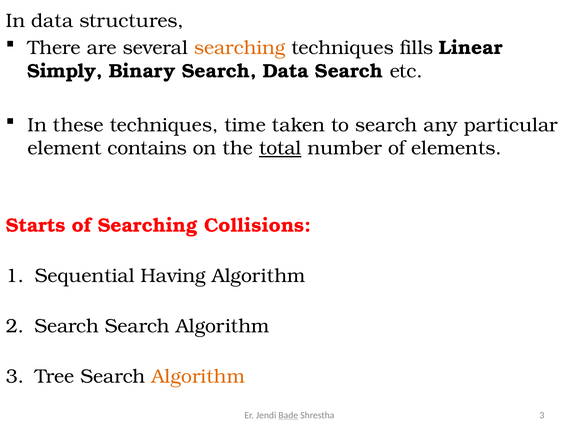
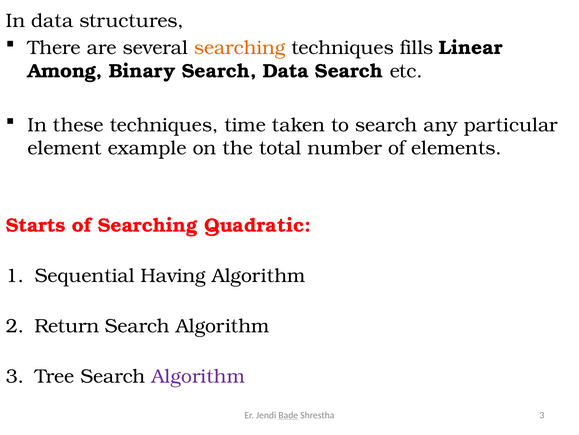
Simply: Simply -> Among
contains: contains -> example
total underline: present -> none
Collisions: Collisions -> Quadratic
Search at (67, 326): Search -> Return
Algorithm at (198, 376) colour: orange -> purple
